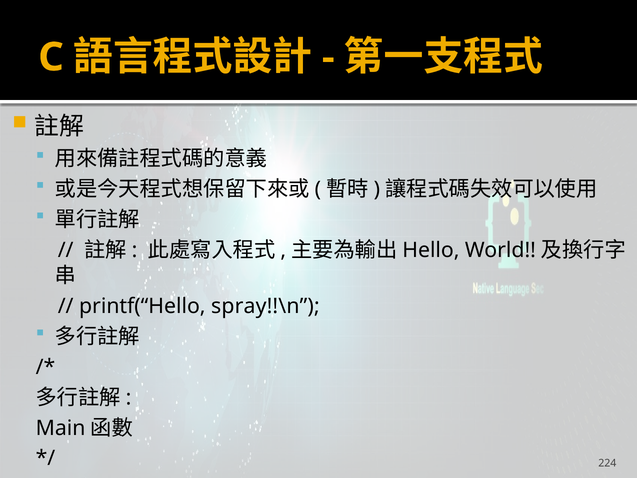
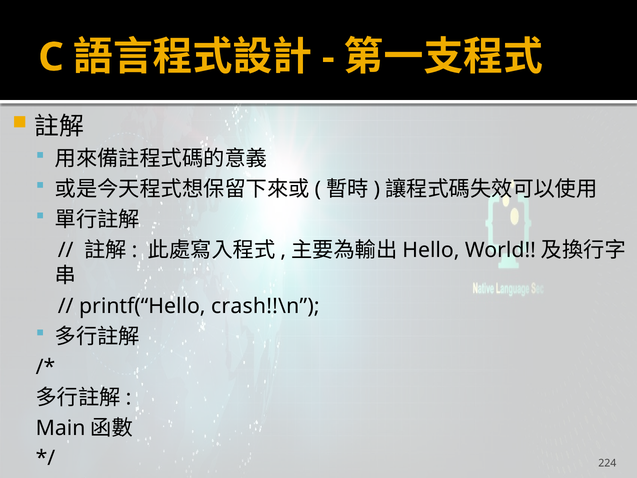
spray!!\n: spray!!\n -> crash!!\n
